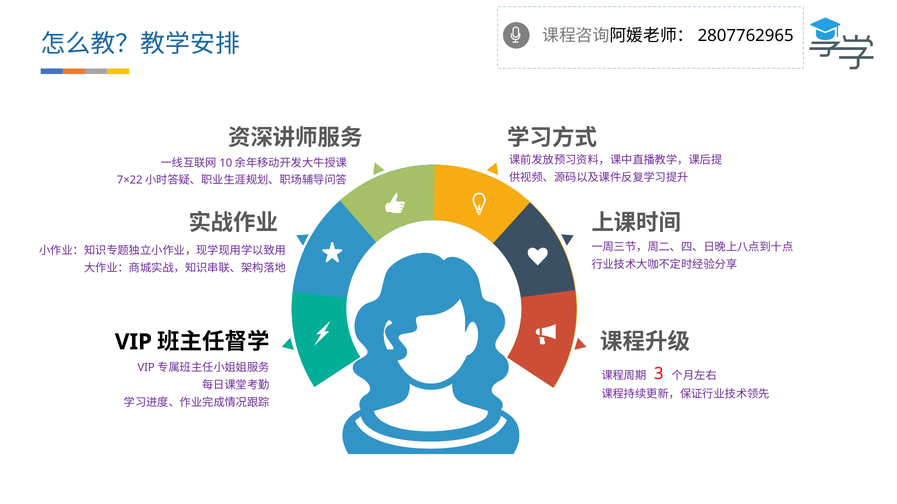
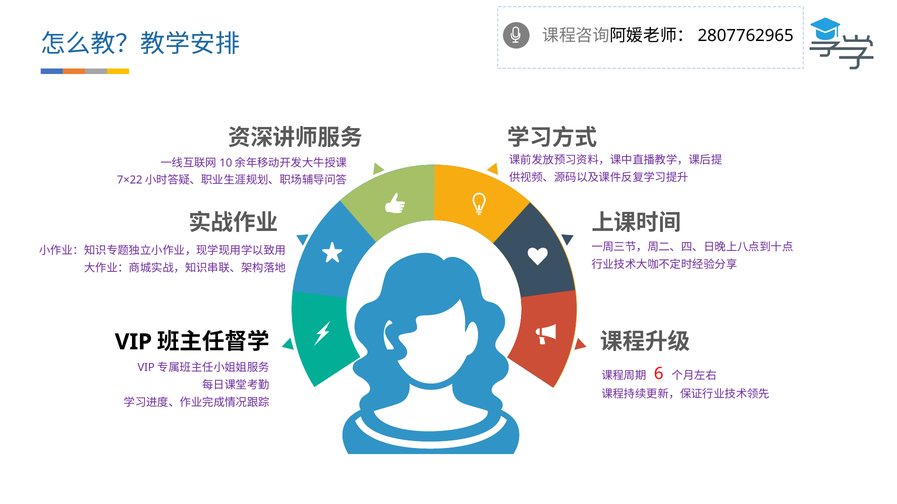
3: 3 -> 6
